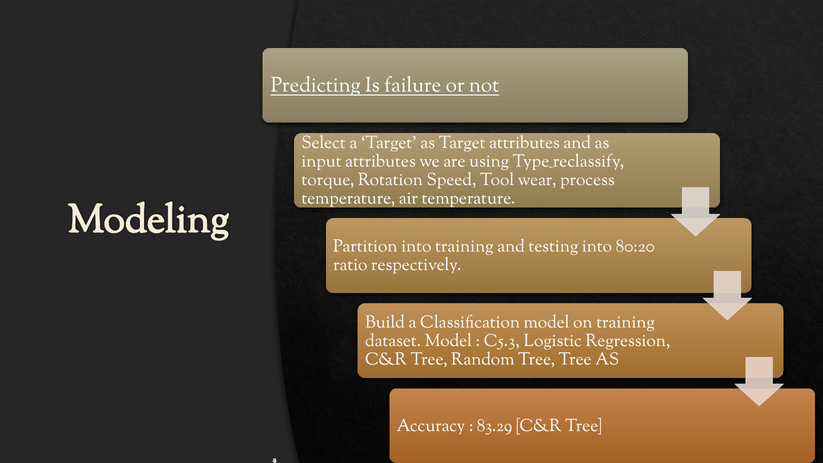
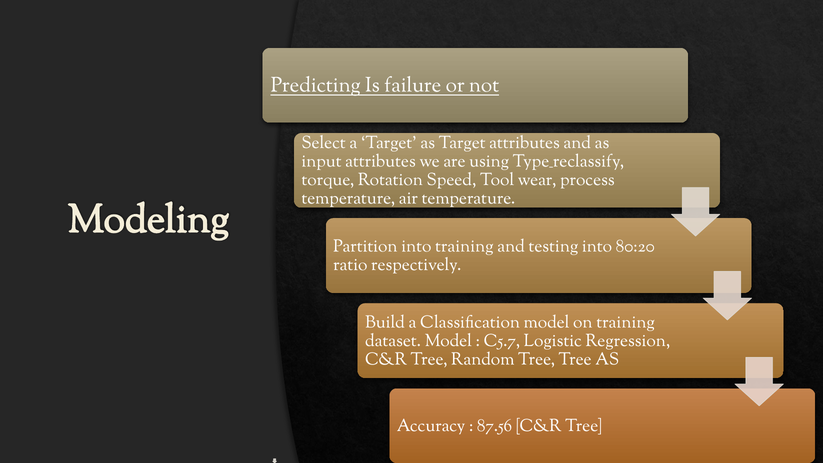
C5.3: C5.3 -> C5.7
83.29: 83.29 -> 87.56
